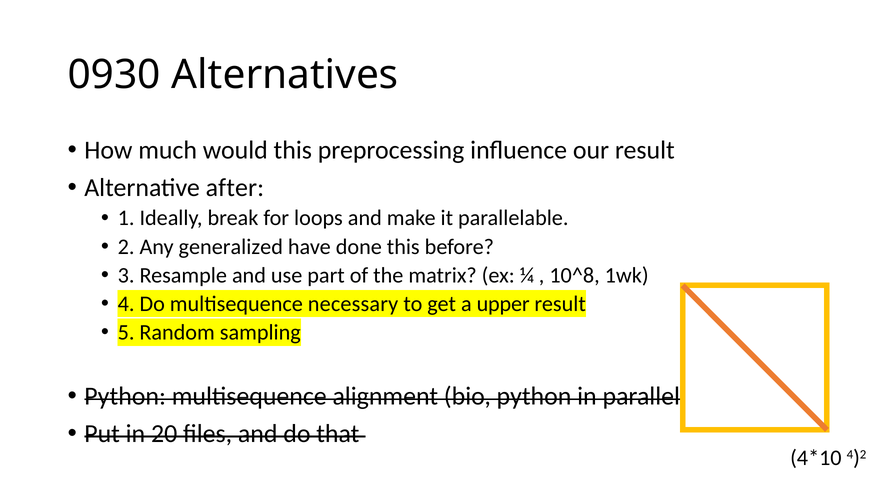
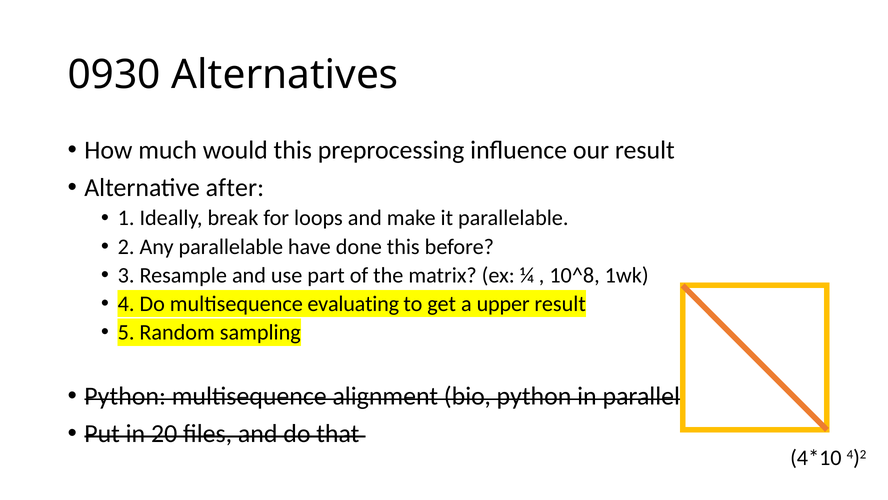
Any generalized: generalized -> parallelable
necessary: necessary -> evaluating
